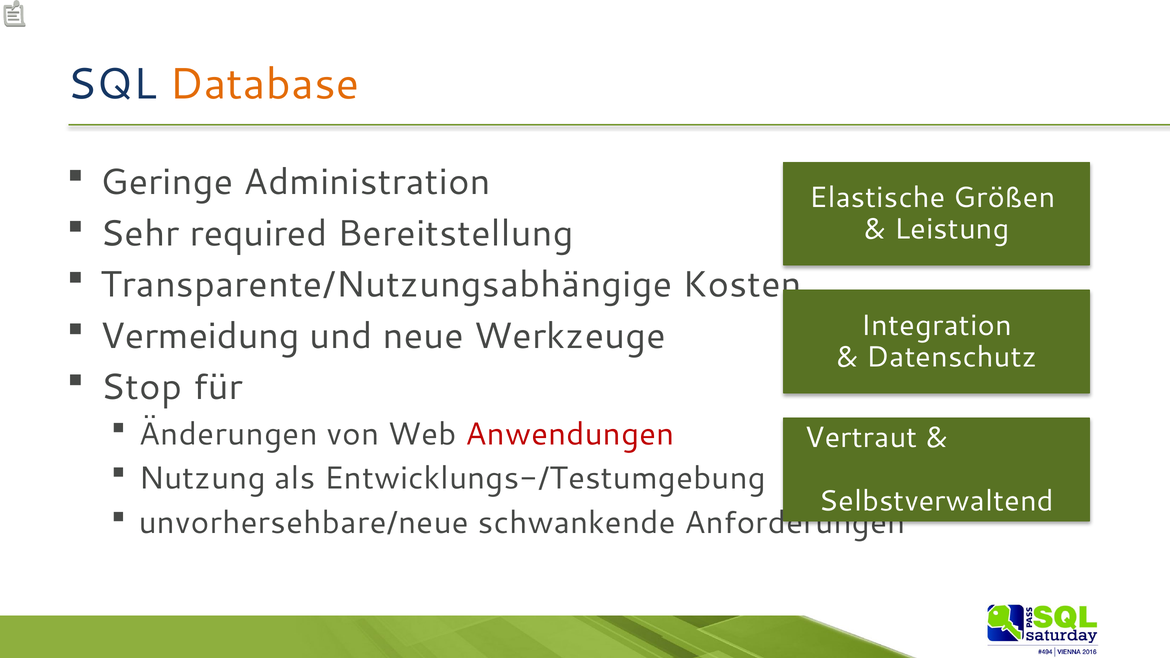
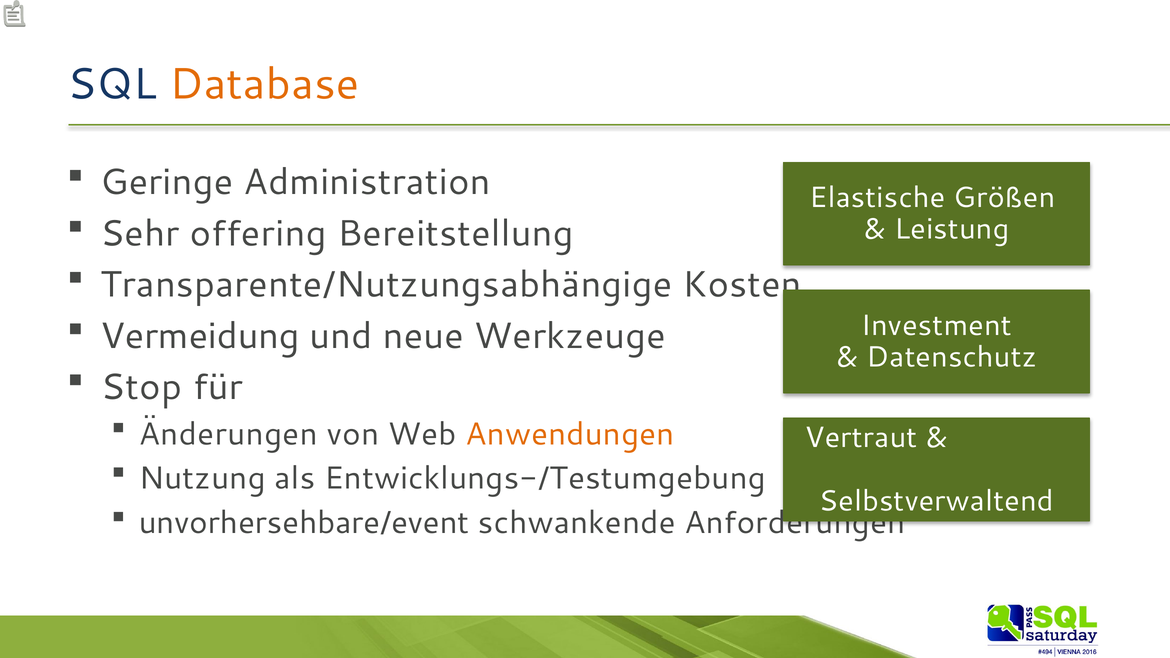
required: required -> offering
Integration: Integration -> Investment
Anwendungen colour: red -> orange
unvorhersehbare/neue: unvorhersehbare/neue -> unvorhersehbare/event
